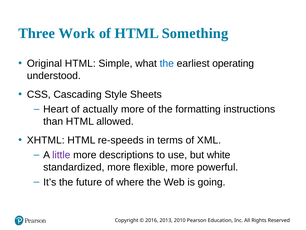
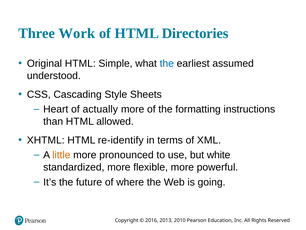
Something: Something -> Directories
operating: operating -> assumed
re-speeds: re-speeds -> re-identify
little colour: purple -> orange
descriptions: descriptions -> pronounced
